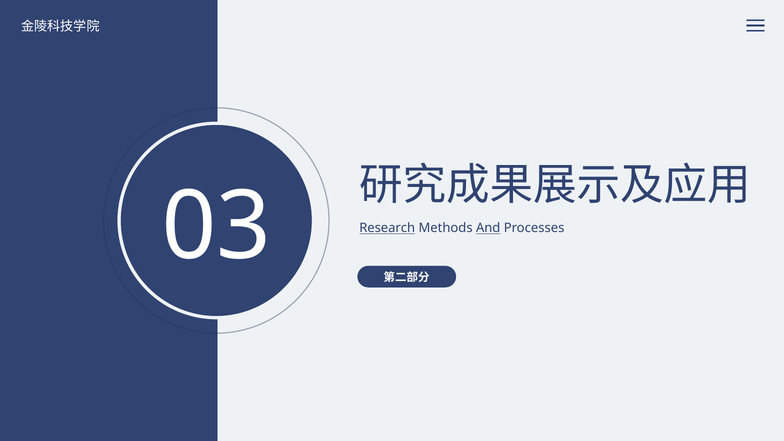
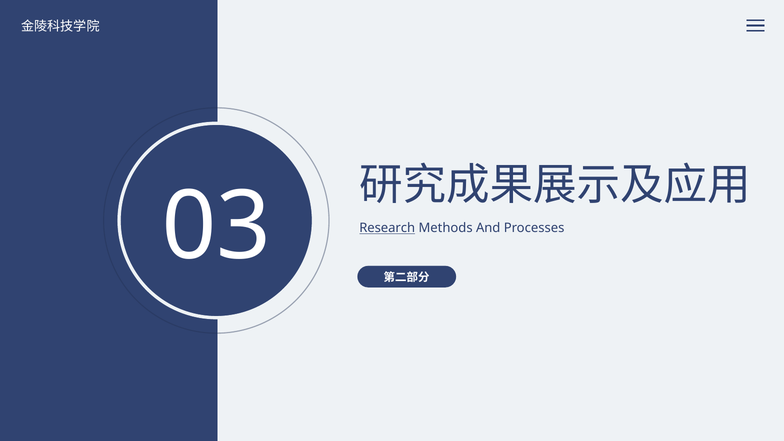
And underline: present -> none
